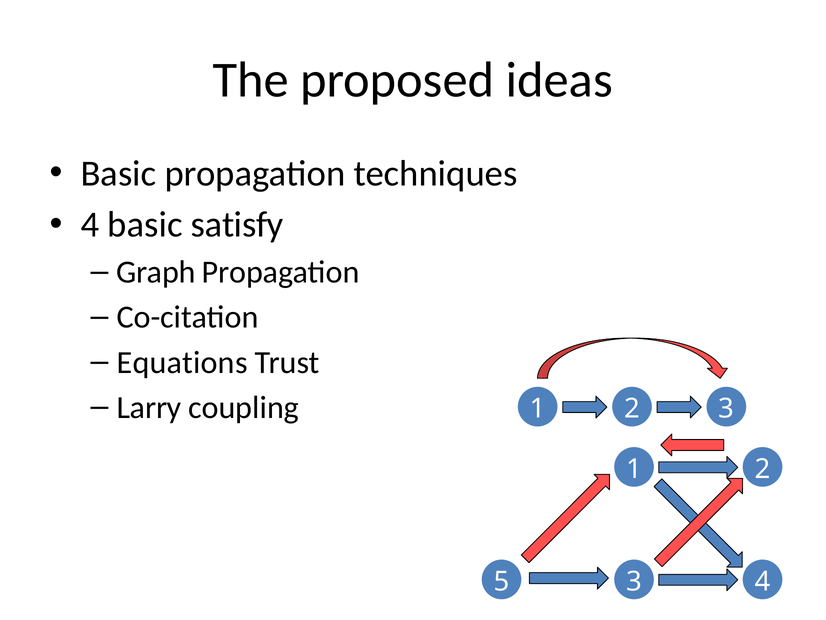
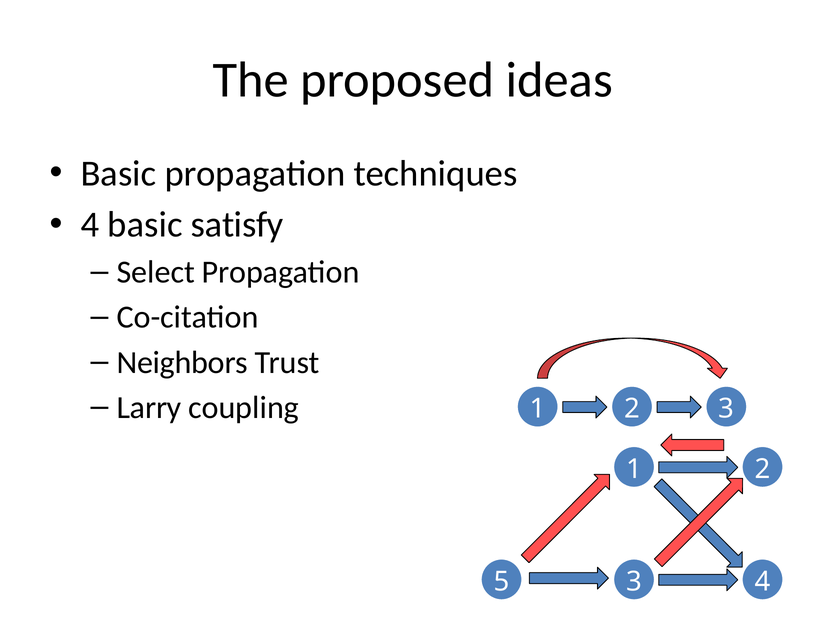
Graph: Graph -> Select
Equations: Equations -> Neighbors
